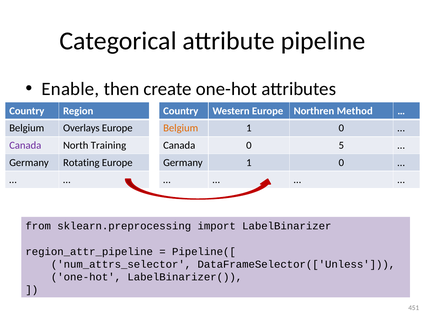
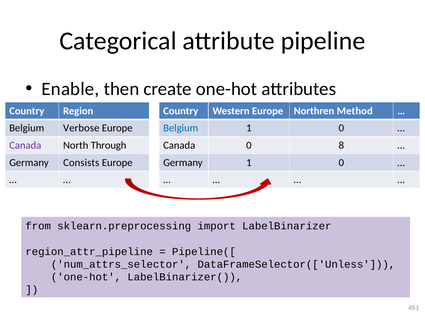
Overlays: Overlays -> Verbose
Belgium at (181, 128) colour: orange -> blue
Training: Training -> Through
5: 5 -> 8
Rotating: Rotating -> Consists
